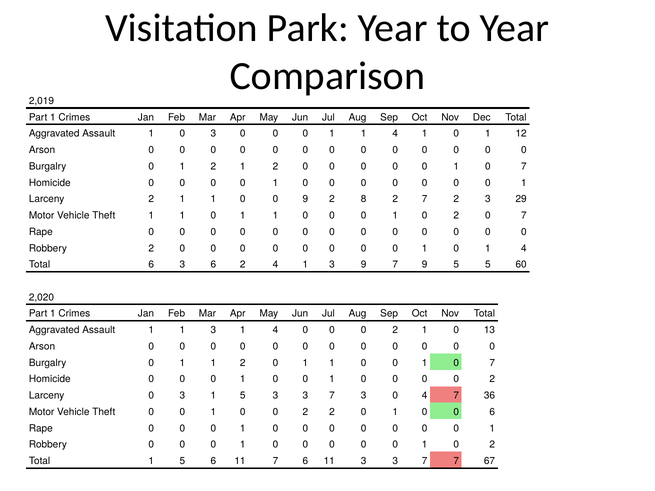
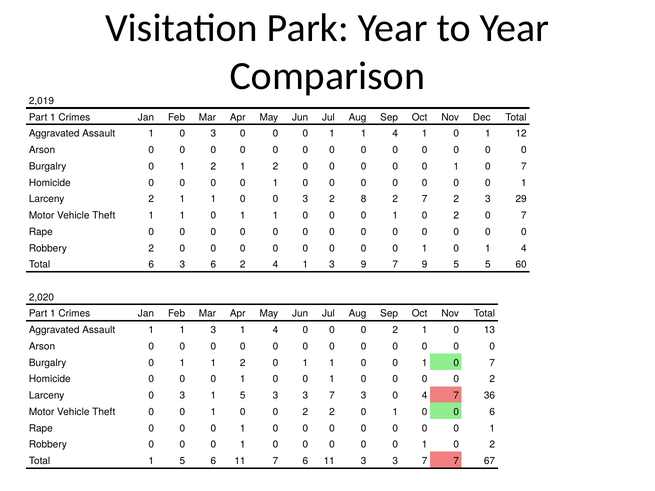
0 0 9: 9 -> 3
